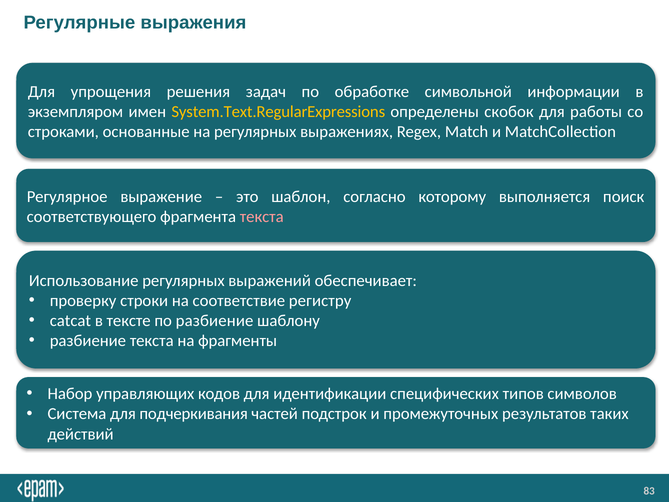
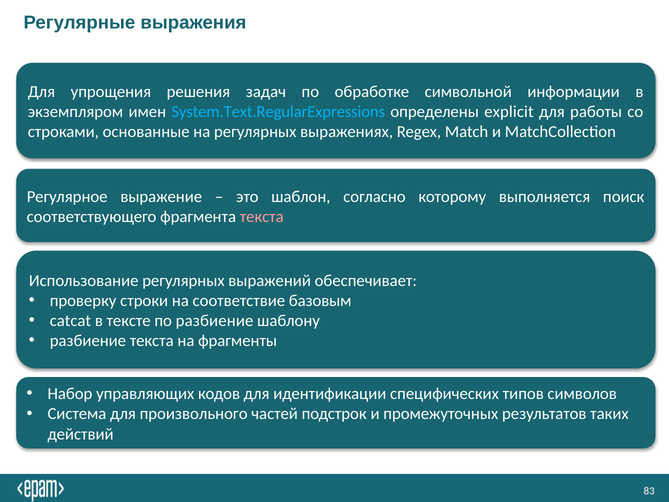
System.Text.RegularExpressions colour: yellow -> light blue
скобок: скобок -> explicit
регистру: регистру -> базовым
подчеркивания: подчеркивания -> произвольного
